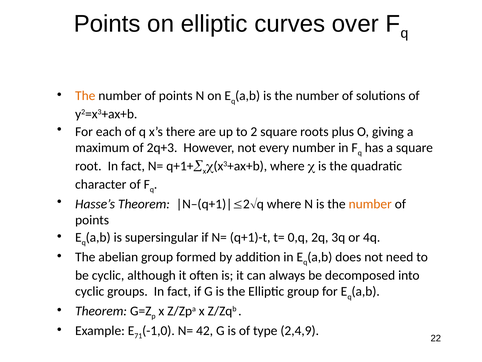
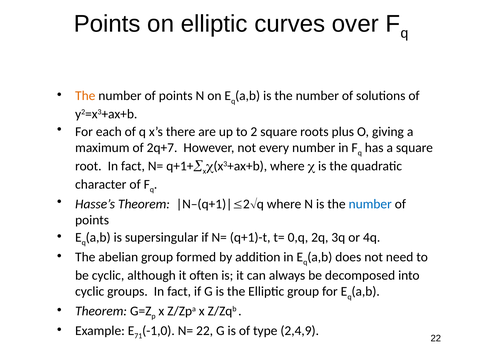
2q+3: 2q+3 -> 2q+7
number at (370, 204) colour: orange -> blue
N= 42: 42 -> 22
